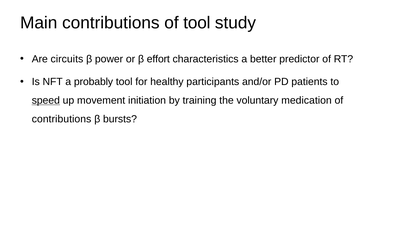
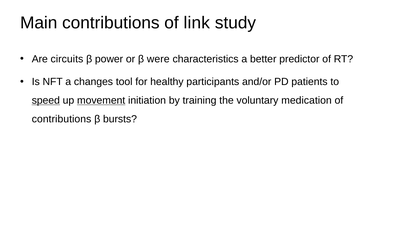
of tool: tool -> link
effort: effort -> were
probably: probably -> changes
movement underline: none -> present
